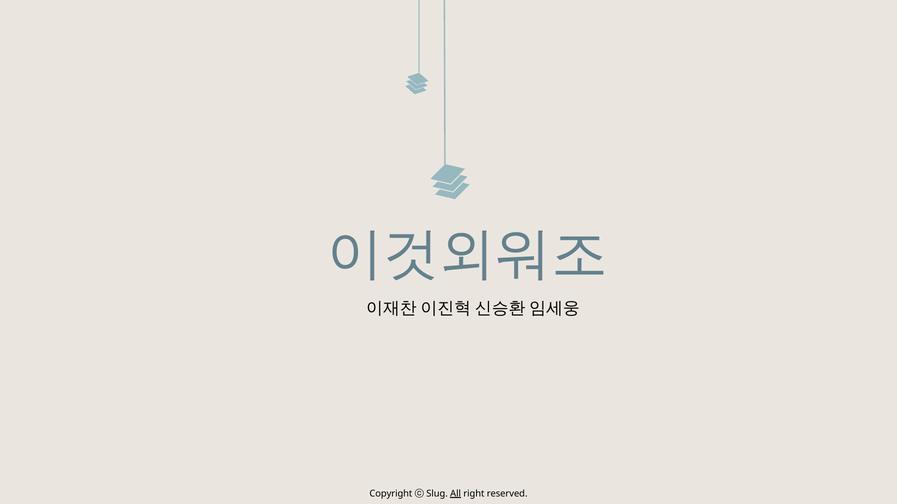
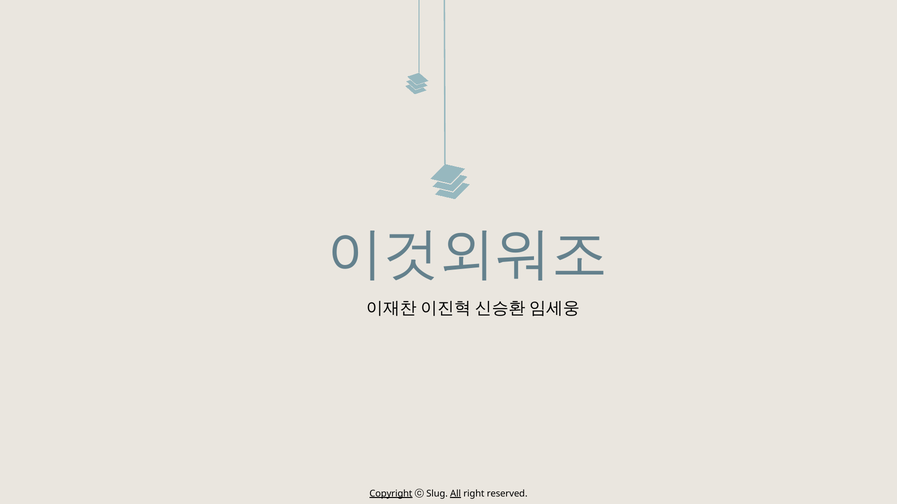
Copyright underline: none -> present
